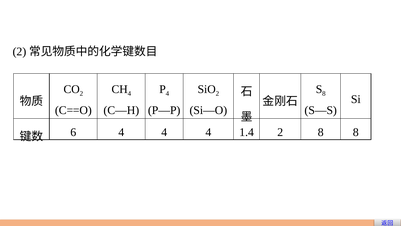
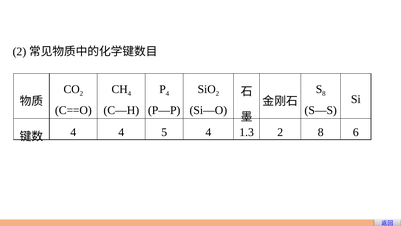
6 at (73, 132): 6 -> 4
4 at (164, 132): 4 -> 5
1.4: 1.4 -> 1.3
8 8: 8 -> 6
